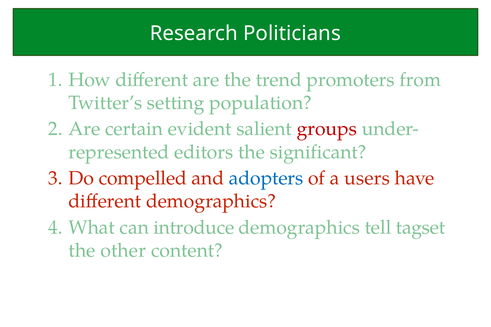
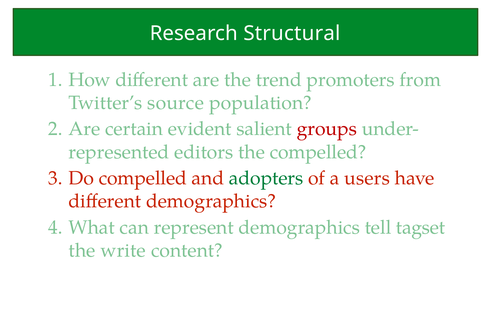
Politicians: Politicians -> Structural
setting: setting -> source
the significant: significant -> compelled
adopters colour: blue -> green
introduce: introduce -> represent
other: other -> write
